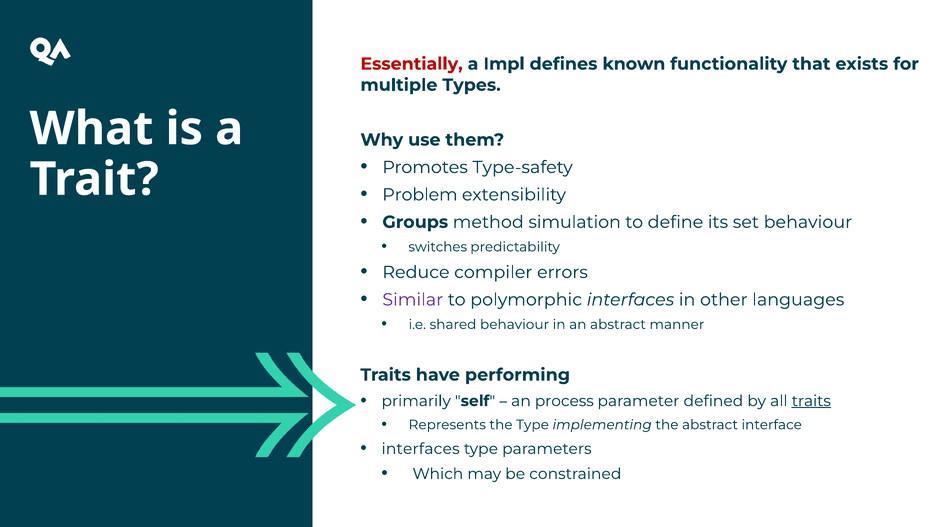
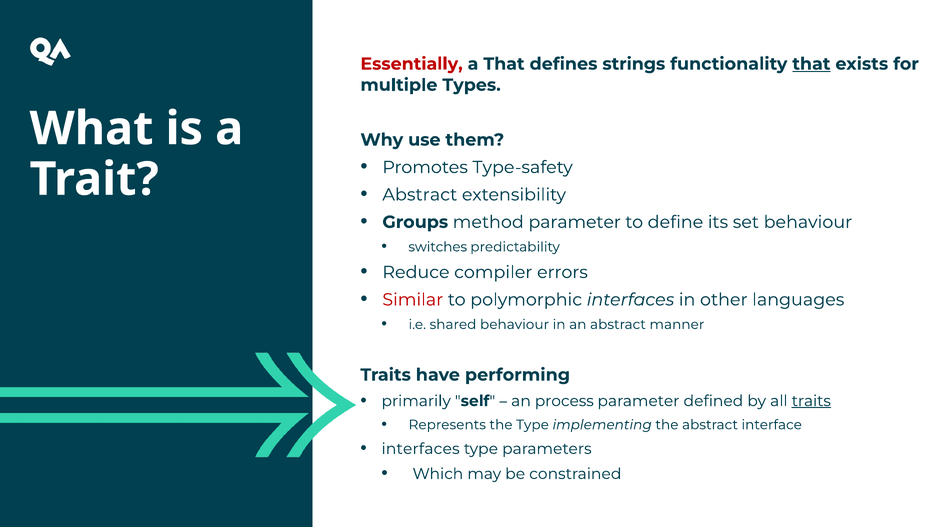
a Impl: Impl -> That
known: known -> strings
that at (811, 64) underline: none -> present
Problem at (420, 194): Problem -> Abstract
method simulation: simulation -> parameter
Similar colour: purple -> red
